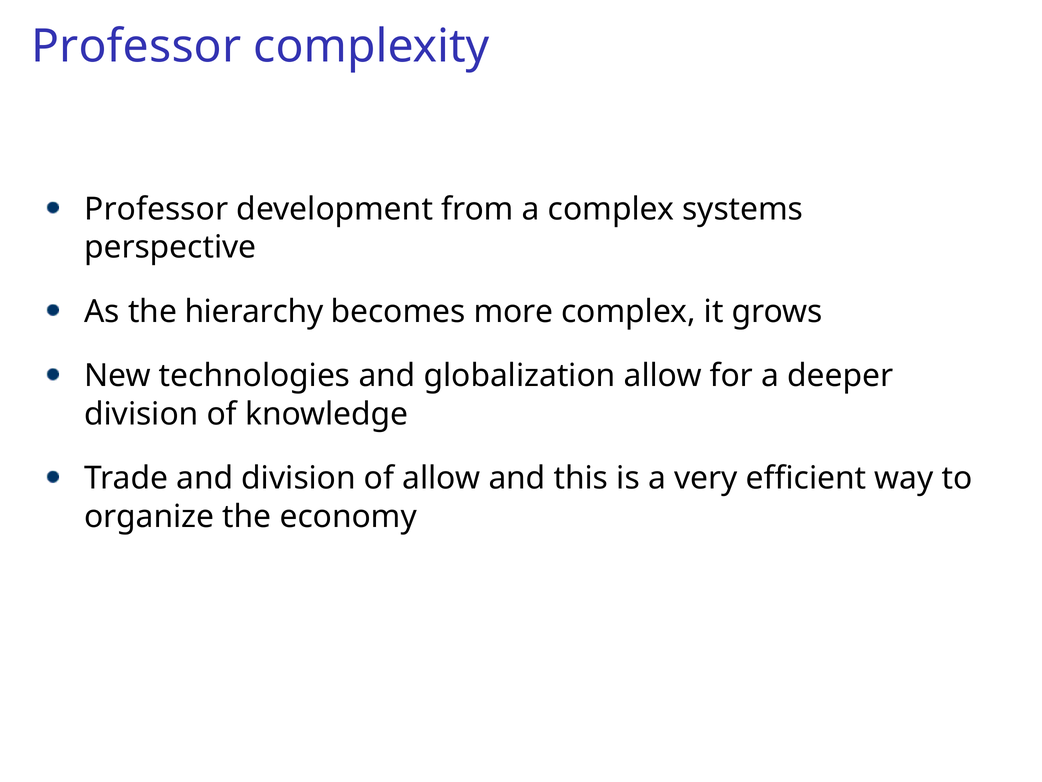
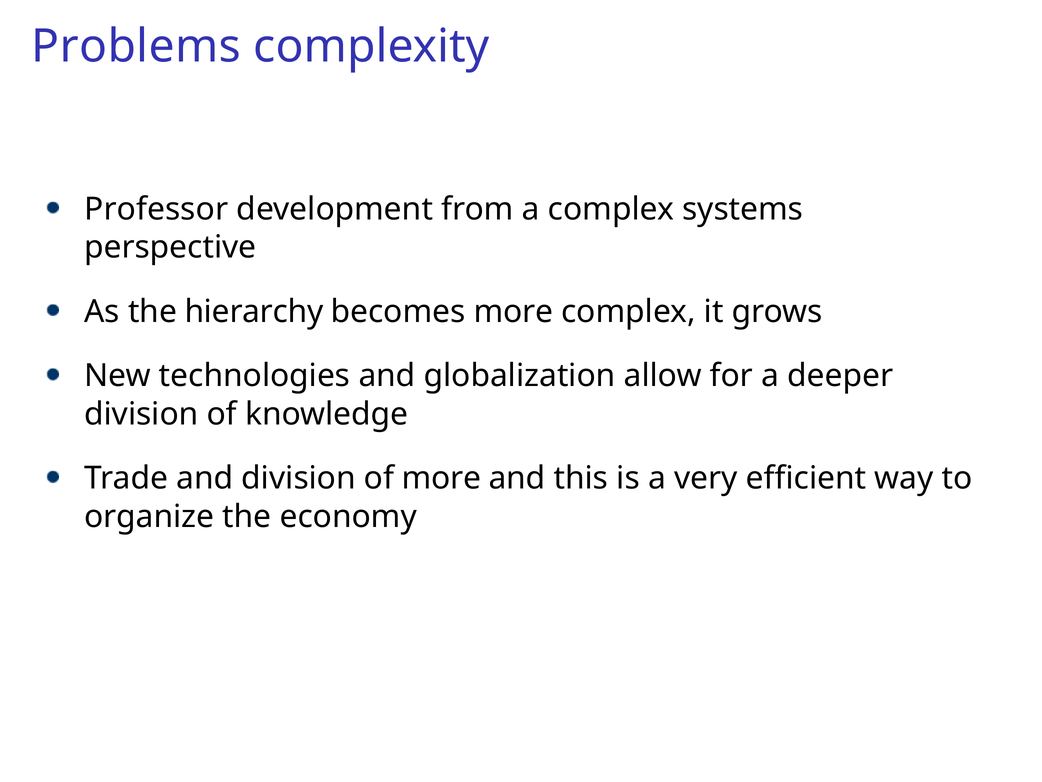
Professor at (136, 47): Professor -> Problems
of allow: allow -> more
